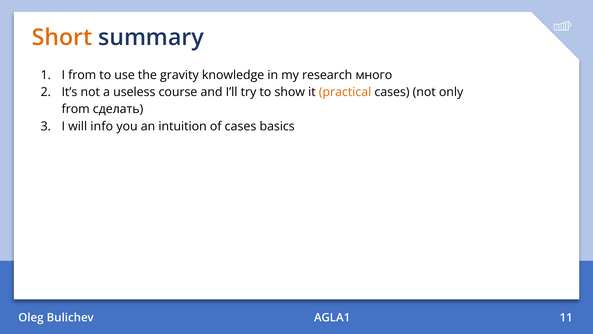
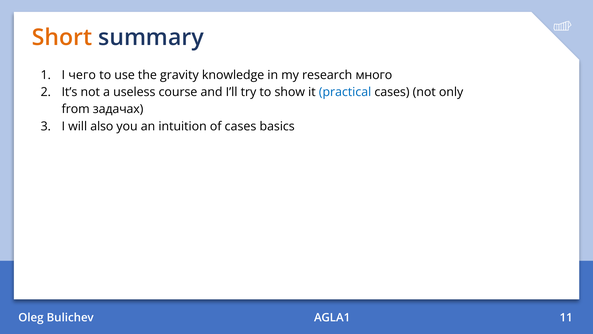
I from: from -> чего
practical colour: orange -> blue
сделать: сделать -> задачах
info: info -> also
